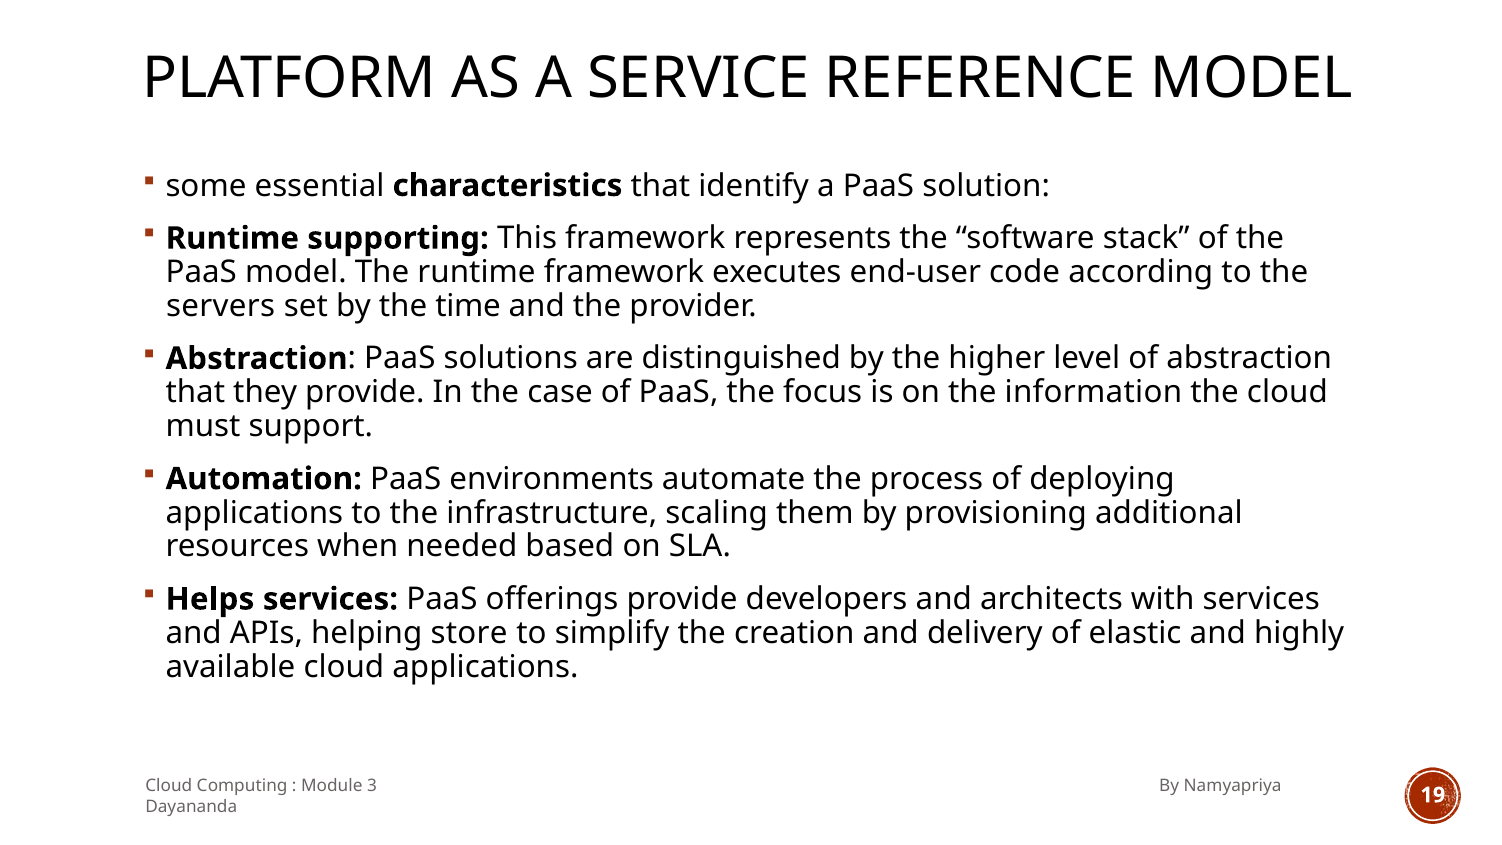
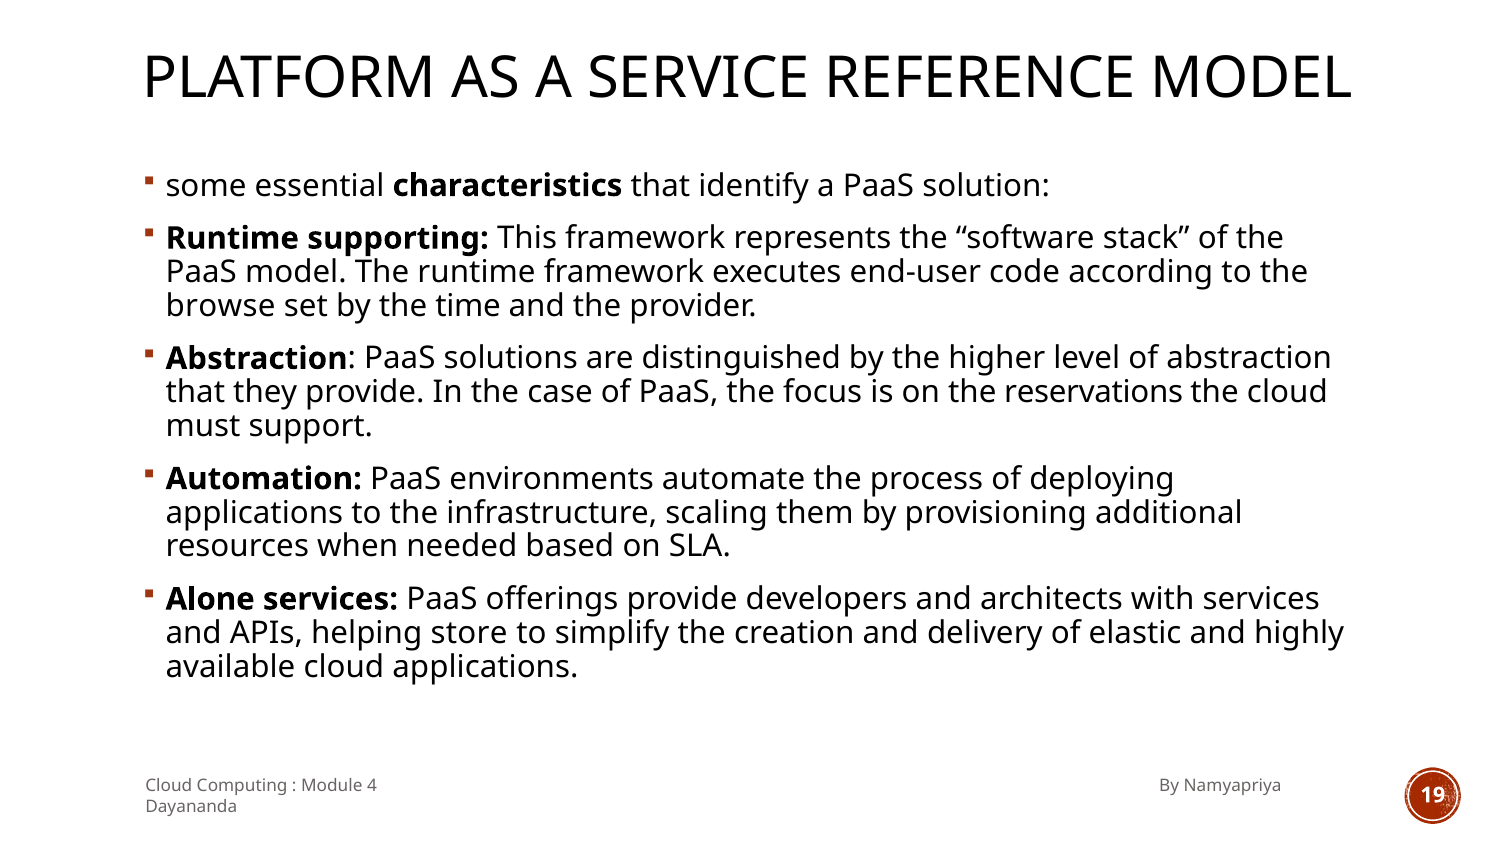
servers: servers -> browse
information: information -> reservations
Helps: Helps -> Alone
3: 3 -> 4
